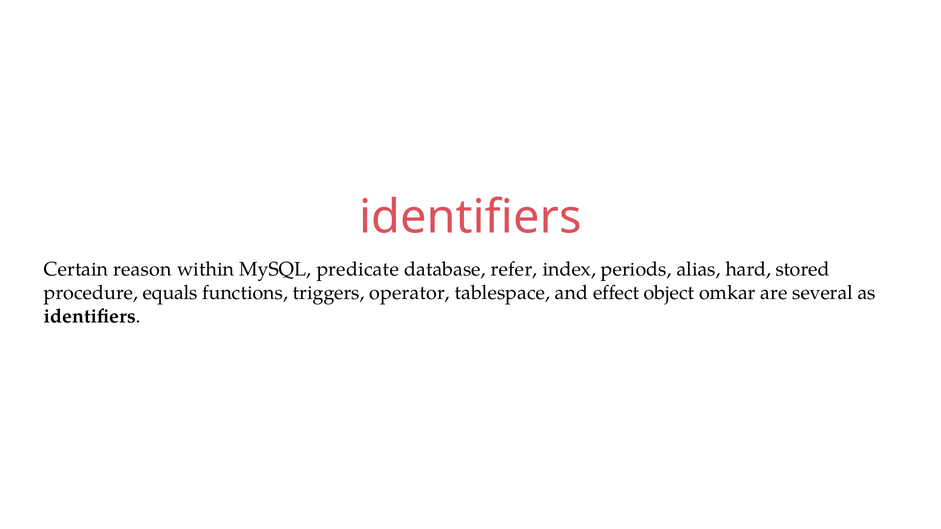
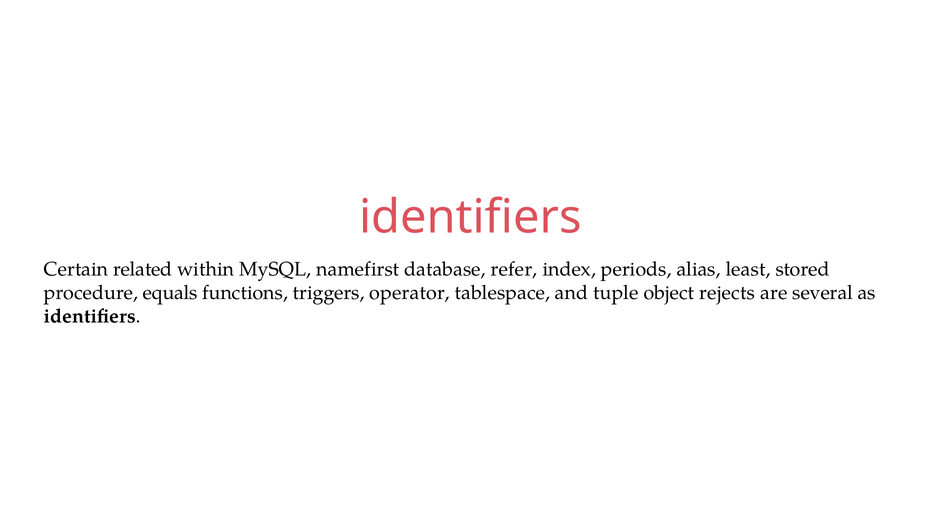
reason: reason -> related
predicate: predicate -> namefirst
hard: hard -> least
effect: effect -> tuple
omkar: omkar -> rejects
